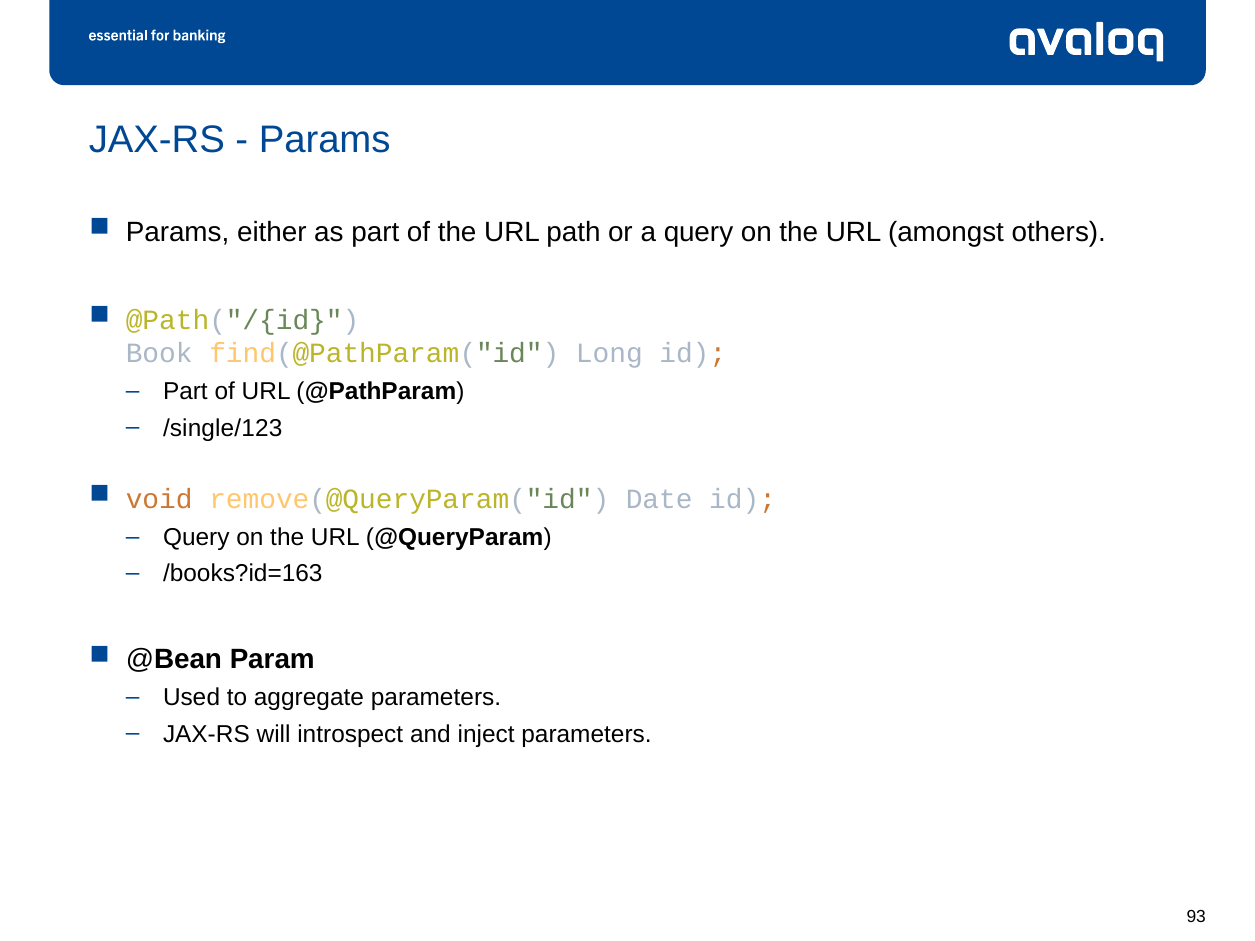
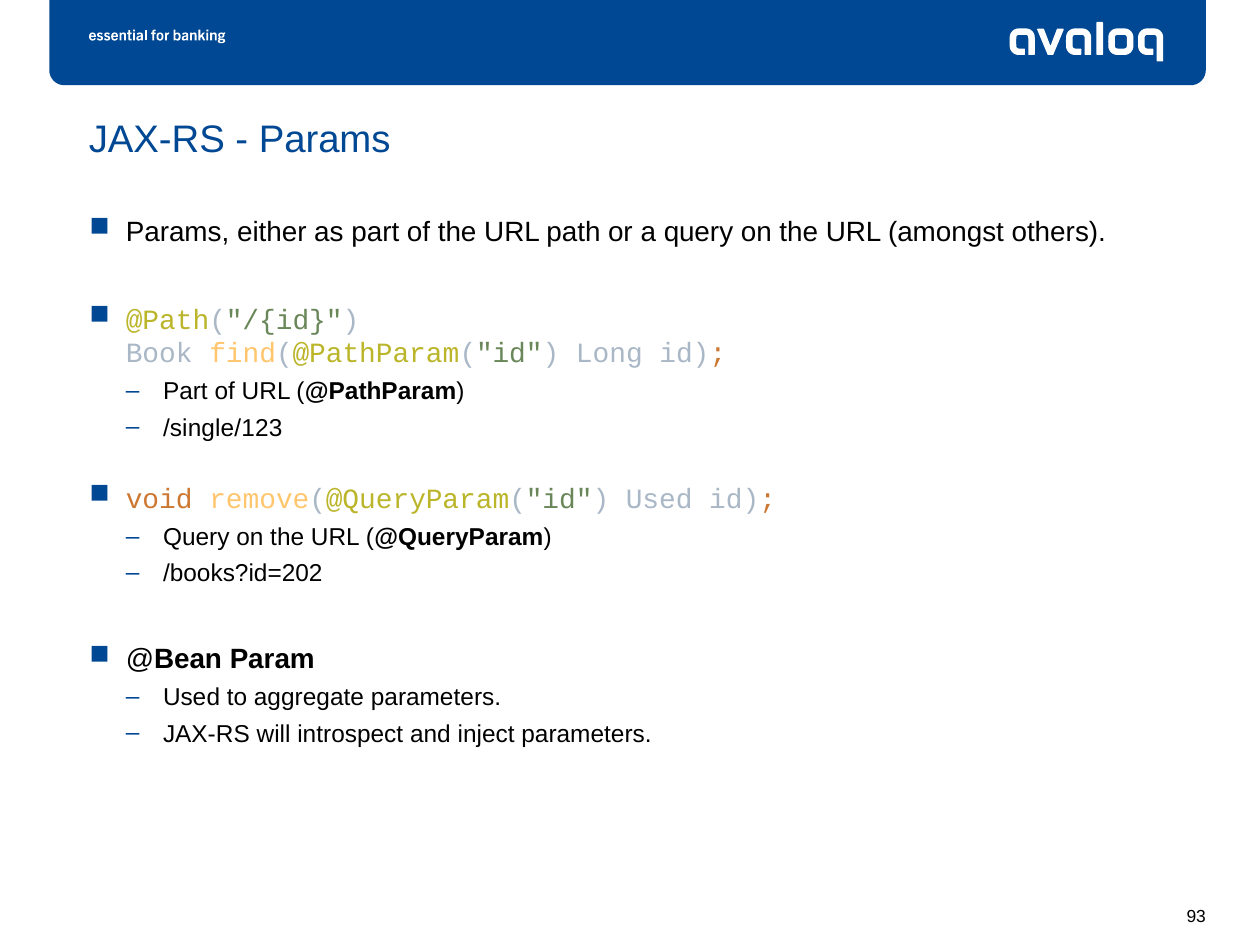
remove(@QueryParam("id Date: Date -> Used
/books?id=163: /books?id=163 -> /books?id=202
